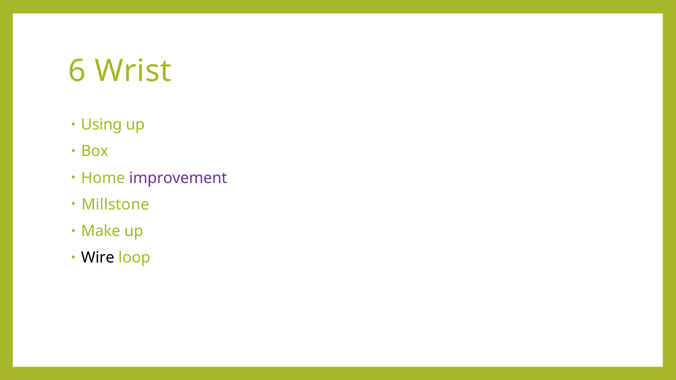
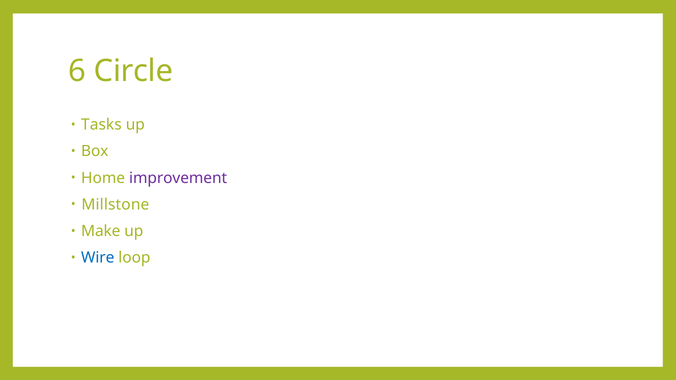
Wrist: Wrist -> Circle
Using: Using -> Tasks
Wire colour: black -> blue
